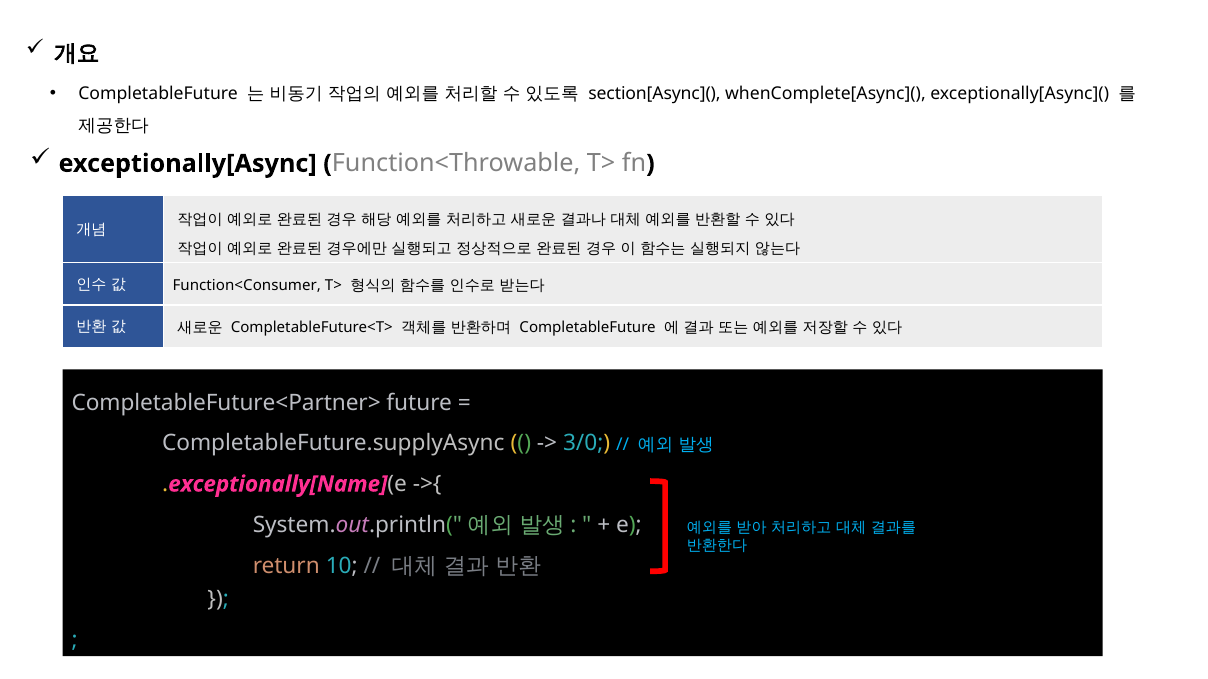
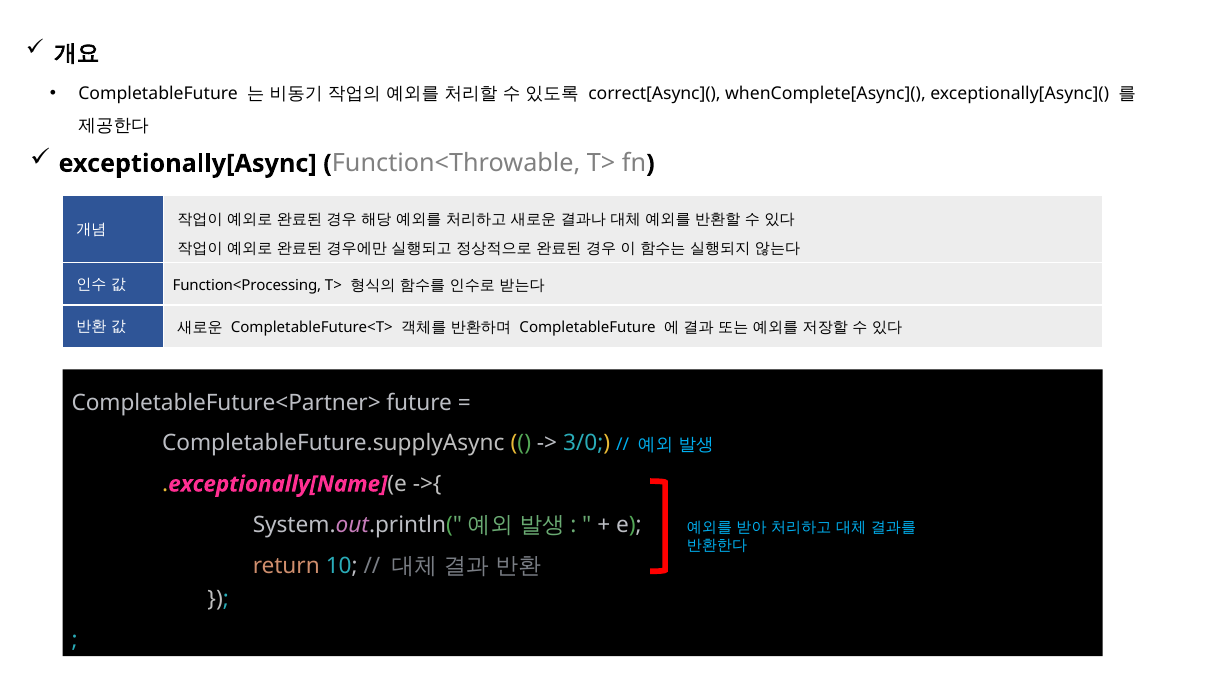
section[Async](: section[Async]( -> correct[Async](
Function<Consumer: Function<Consumer -> Function<Processing
